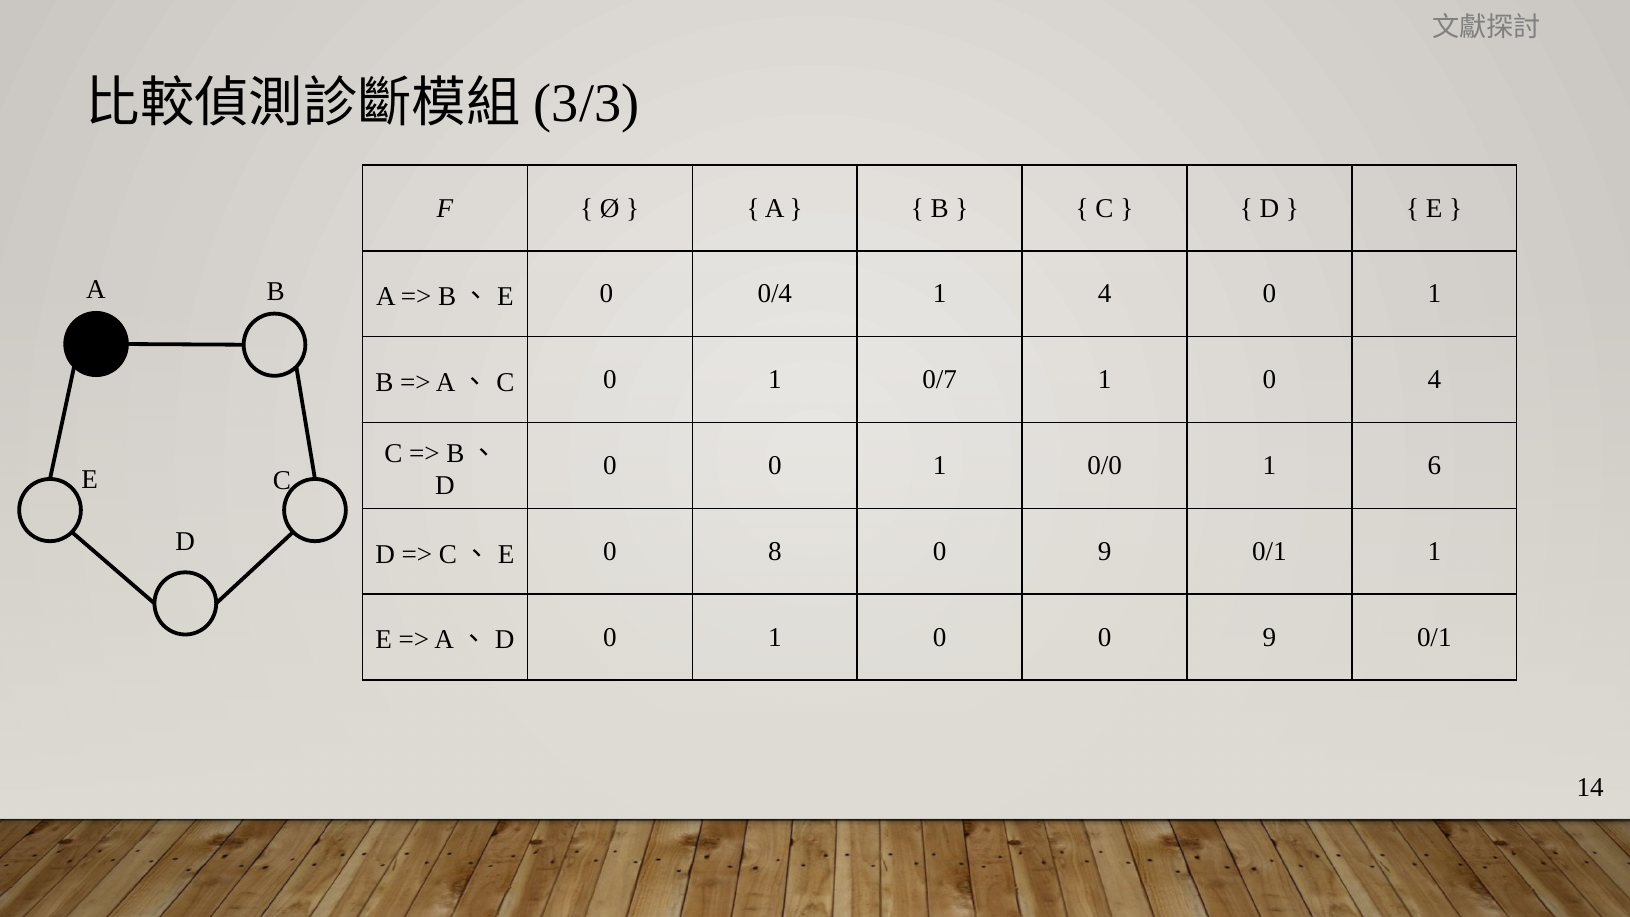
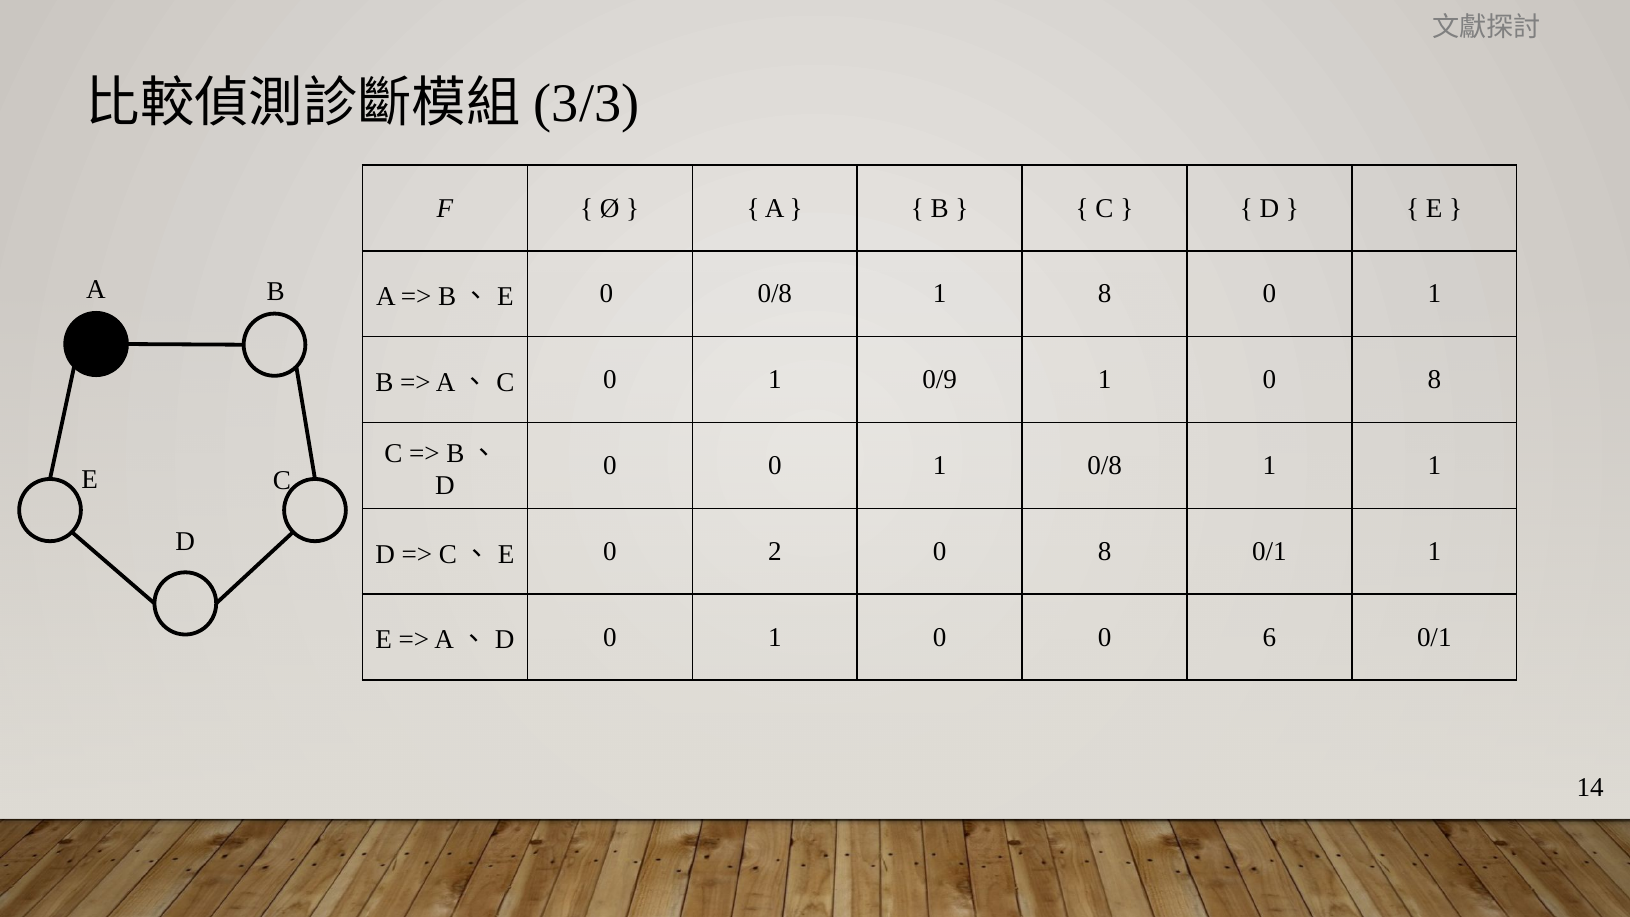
0 0/4: 0/4 -> 0/8
1 4: 4 -> 8
0/7: 0/7 -> 0/9
1 0 4: 4 -> 8
1 0/0: 0/0 -> 0/8
1 6: 6 -> 1
8: 8 -> 2
9 at (1105, 551): 9 -> 8
0 0 9: 9 -> 6
